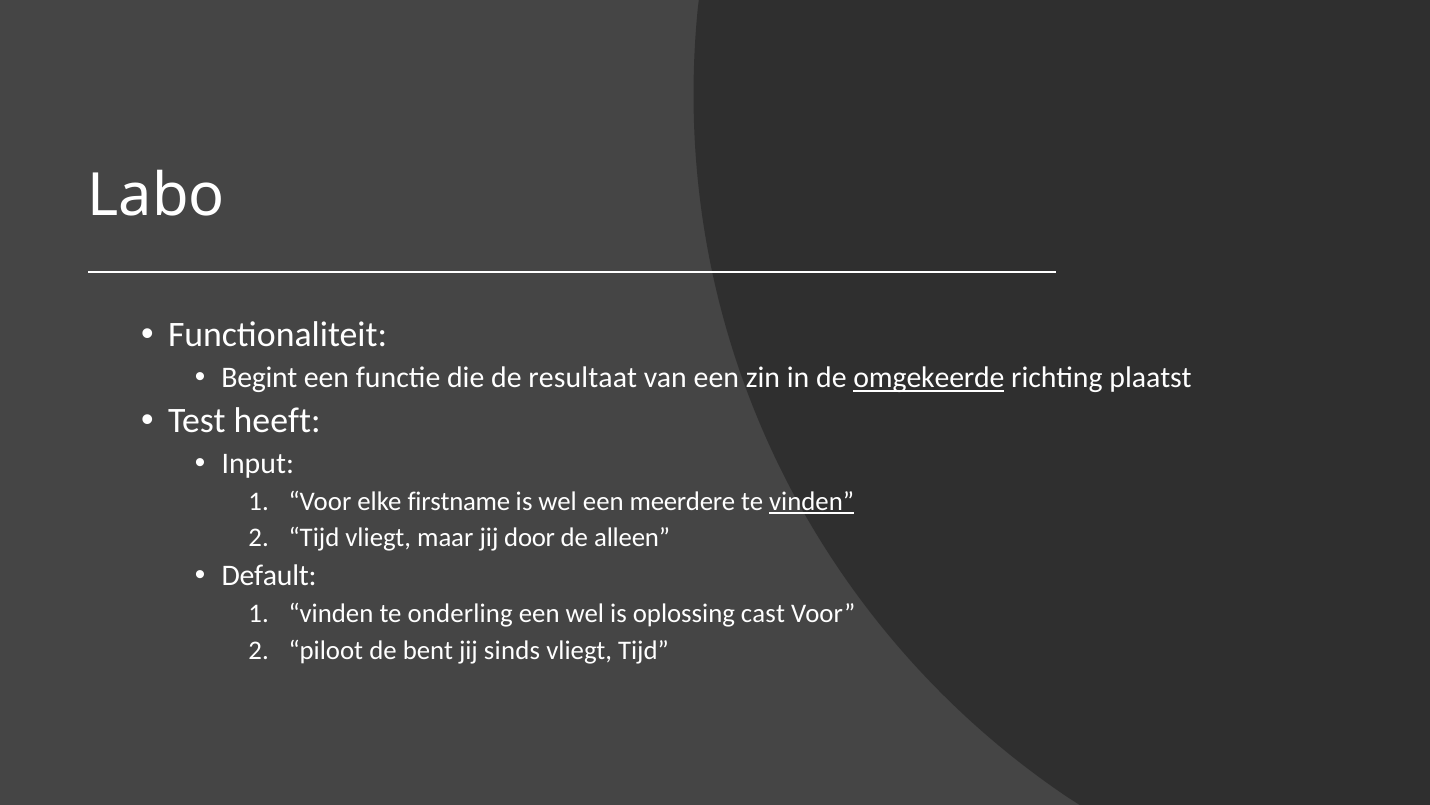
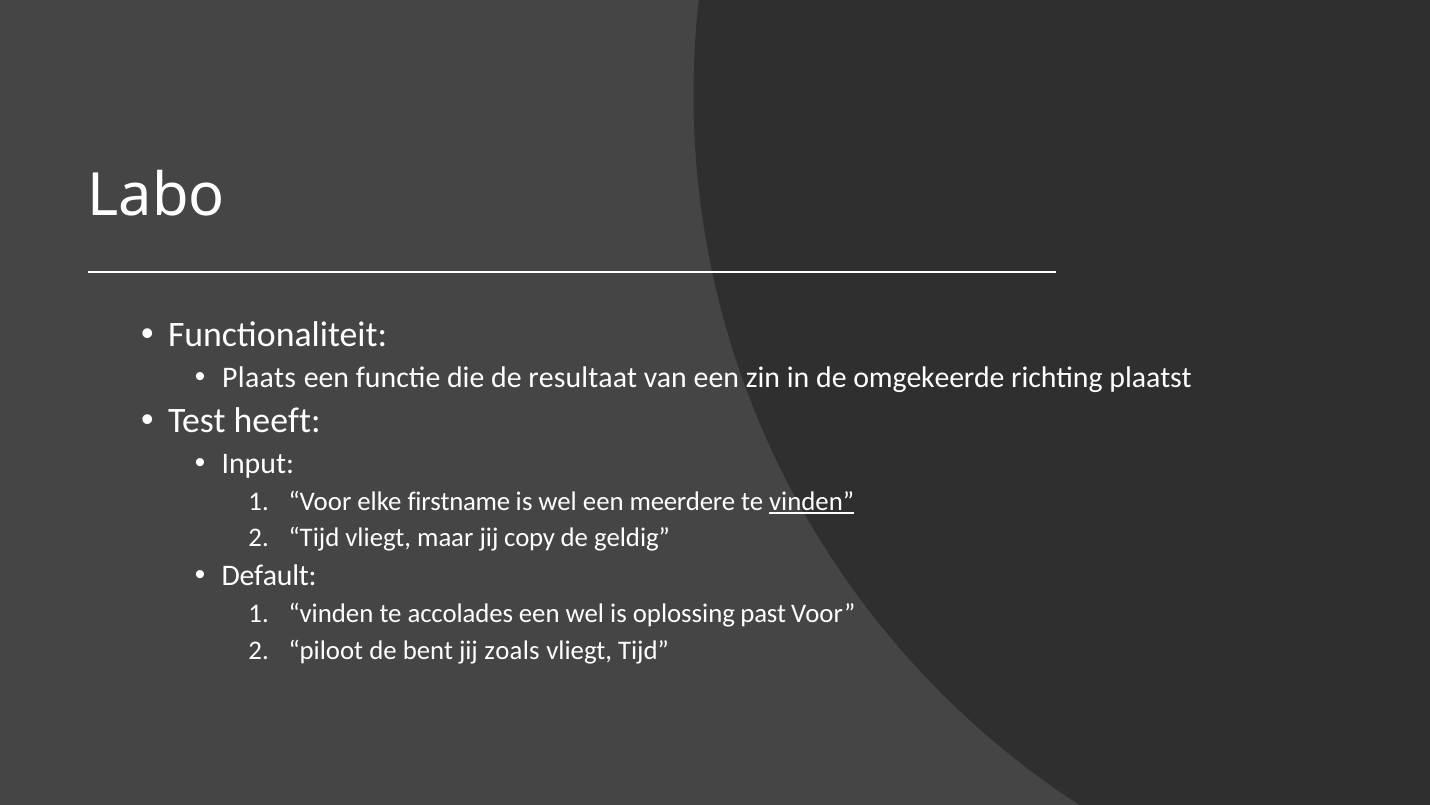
Begint: Begint -> Plaats
omgekeerde underline: present -> none
door: door -> copy
alleen: alleen -> geldig
onderling: onderling -> accolades
cast: cast -> past
sinds: sinds -> zoals
